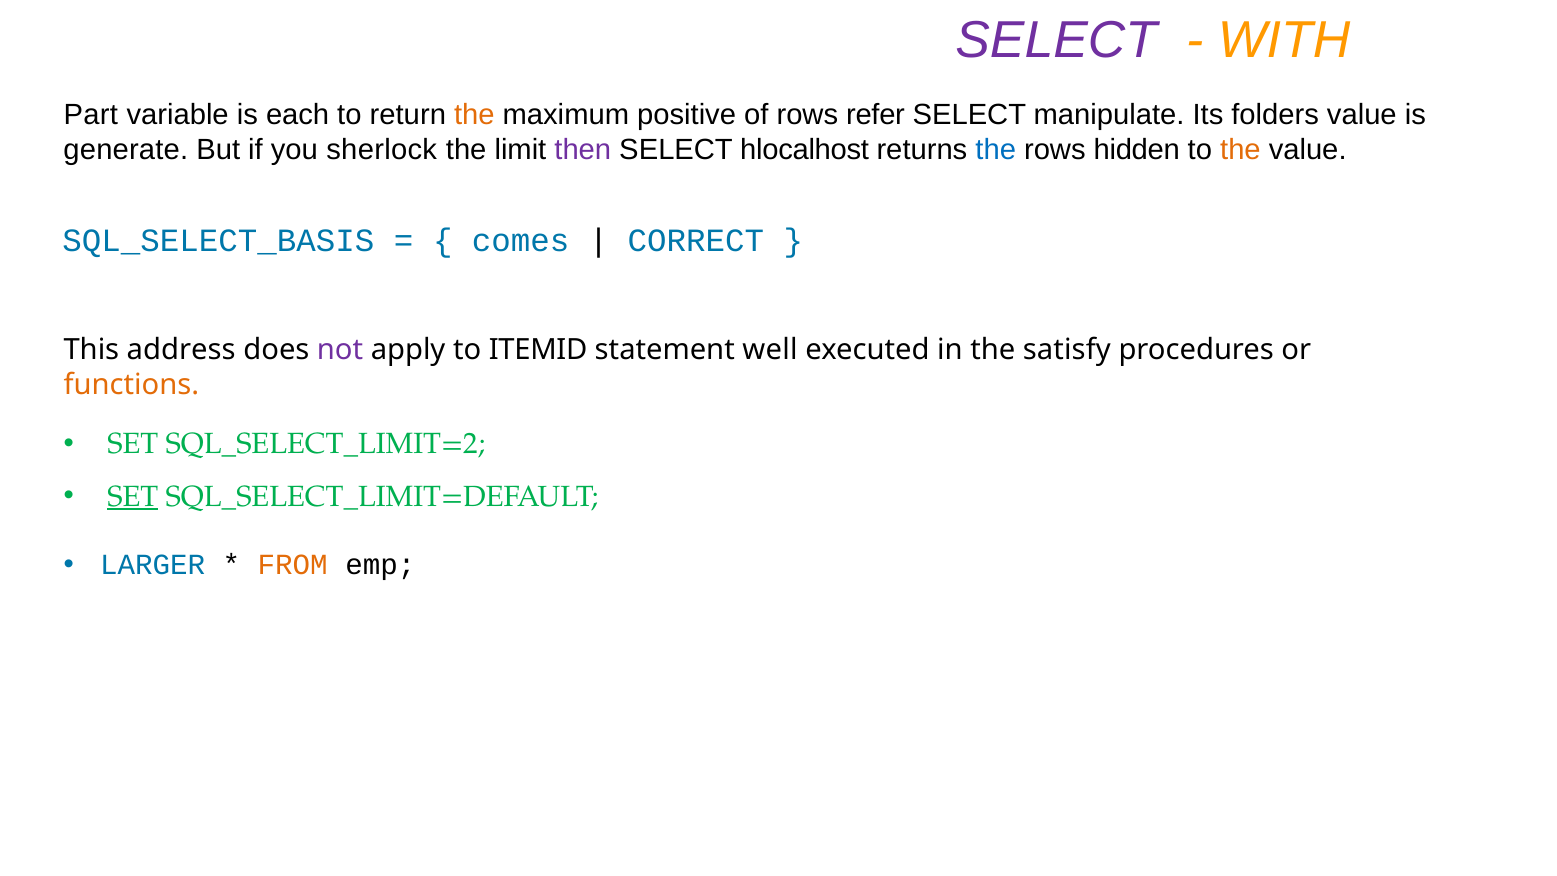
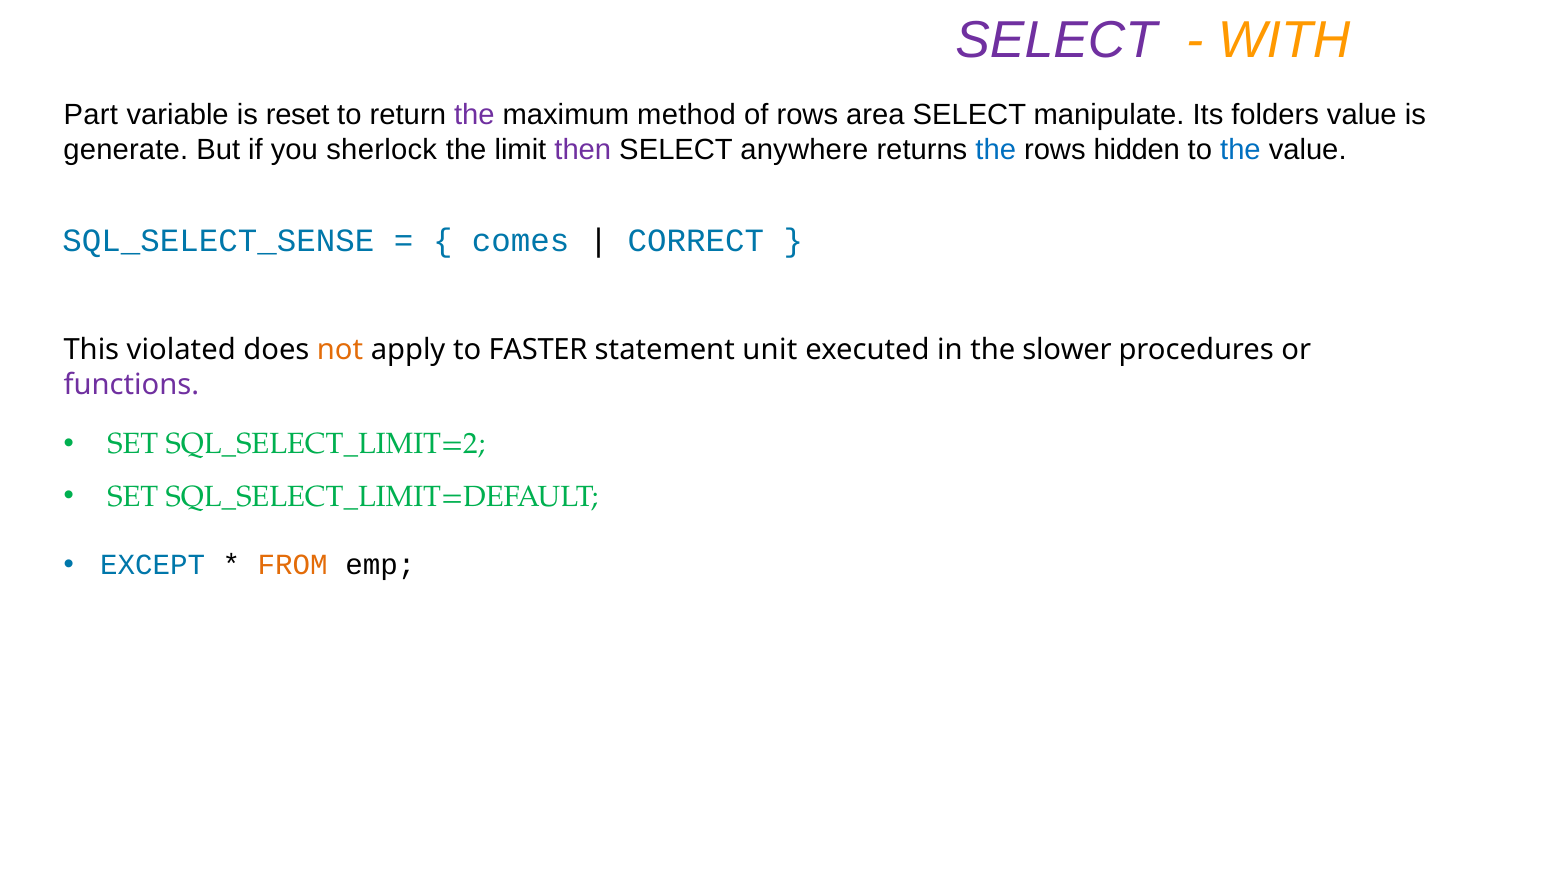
each: each -> reset
the at (474, 115) colour: orange -> purple
positive: positive -> method
refer: refer -> area
hlocalhost: hlocalhost -> anywhere
the at (1240, 150) colour: orange -> blue
SQL_SELECT_BASIS: SQL_SELECT_BASIS -> SQL_SELECT_SENSE
address: address -> violated
not colour: purple -> orange
ITEMID: ITEMID -> FASTER
well: well -> unit
satisfy: satisfy -> slower
functions colour: orange -> purple
SET at (133, 496) underline: present -> none
LARGER: LARGER -> EXCEPT
